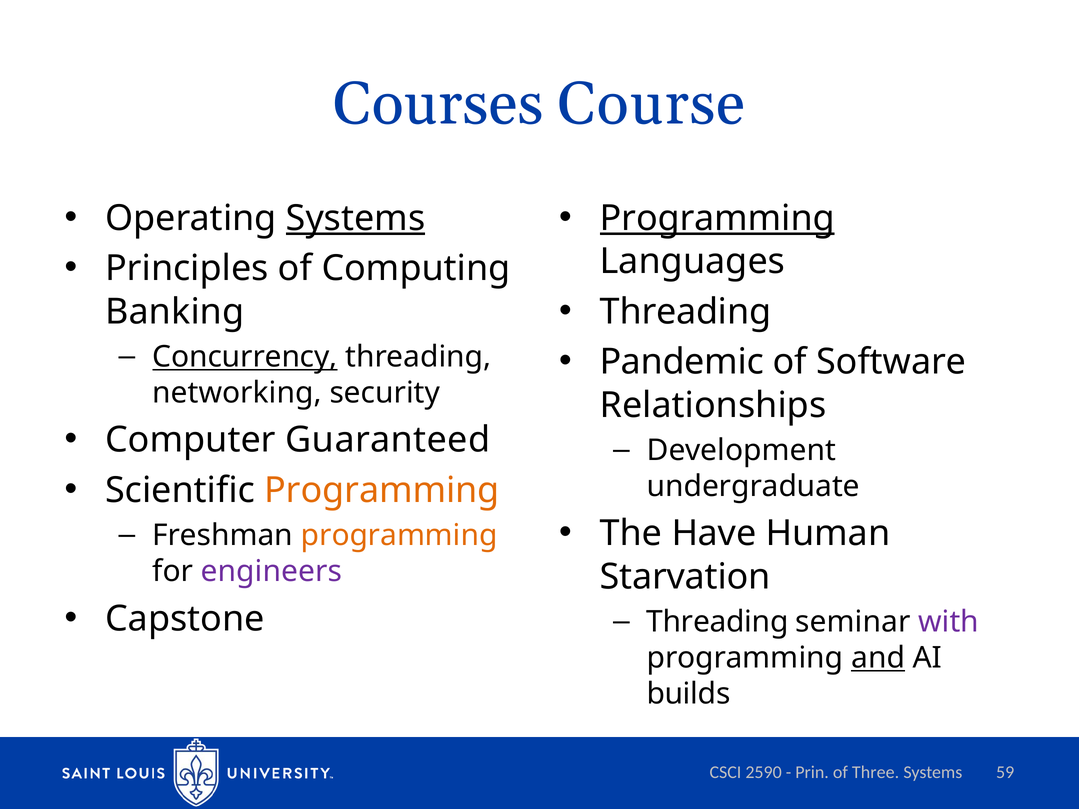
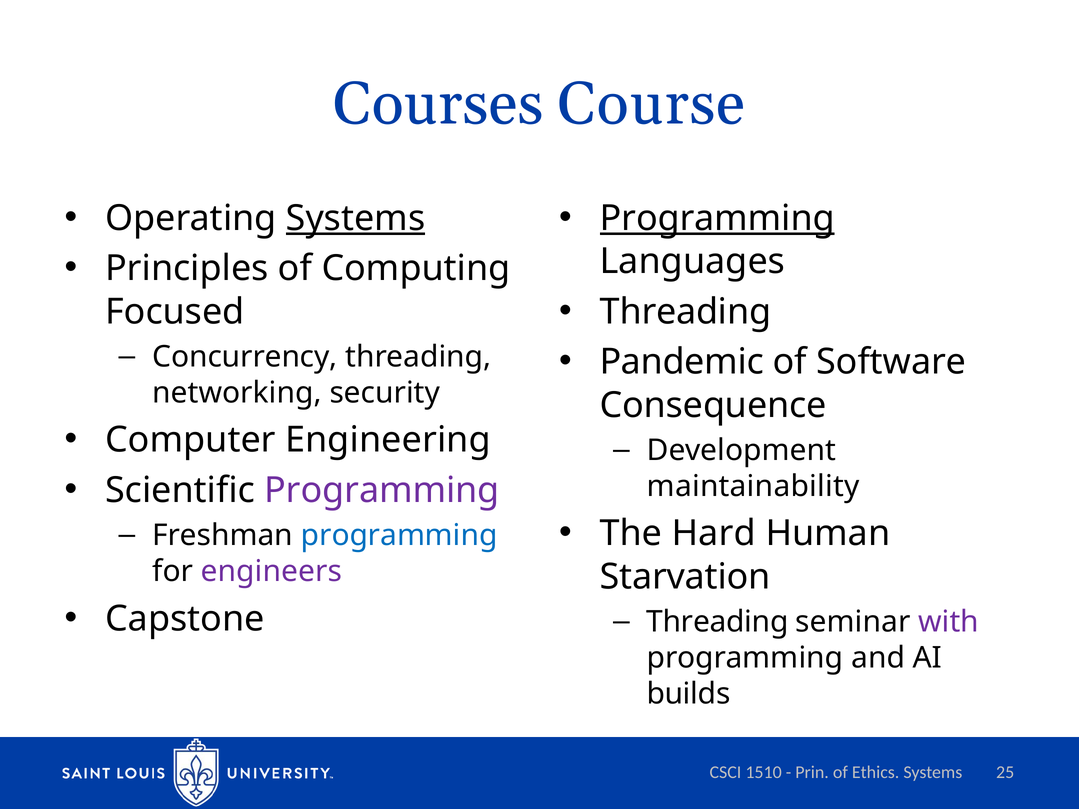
Banking: Banking -> Focused
Concurrency underline: present -> none
Relationships: Relationships -> Consequence
Guaranteed: Guaranteed -> Engineering
Programming at (382, 491) colour: orange -> purple
undergraduate: undergraduate -> maintainability
Have: Have -> Hard
programming at (399, 536) colour: orange -> blue
and underline: present -> none
2590: 2590 -> 1510
Three: Three -> Ethics
59: 59 -> 25
